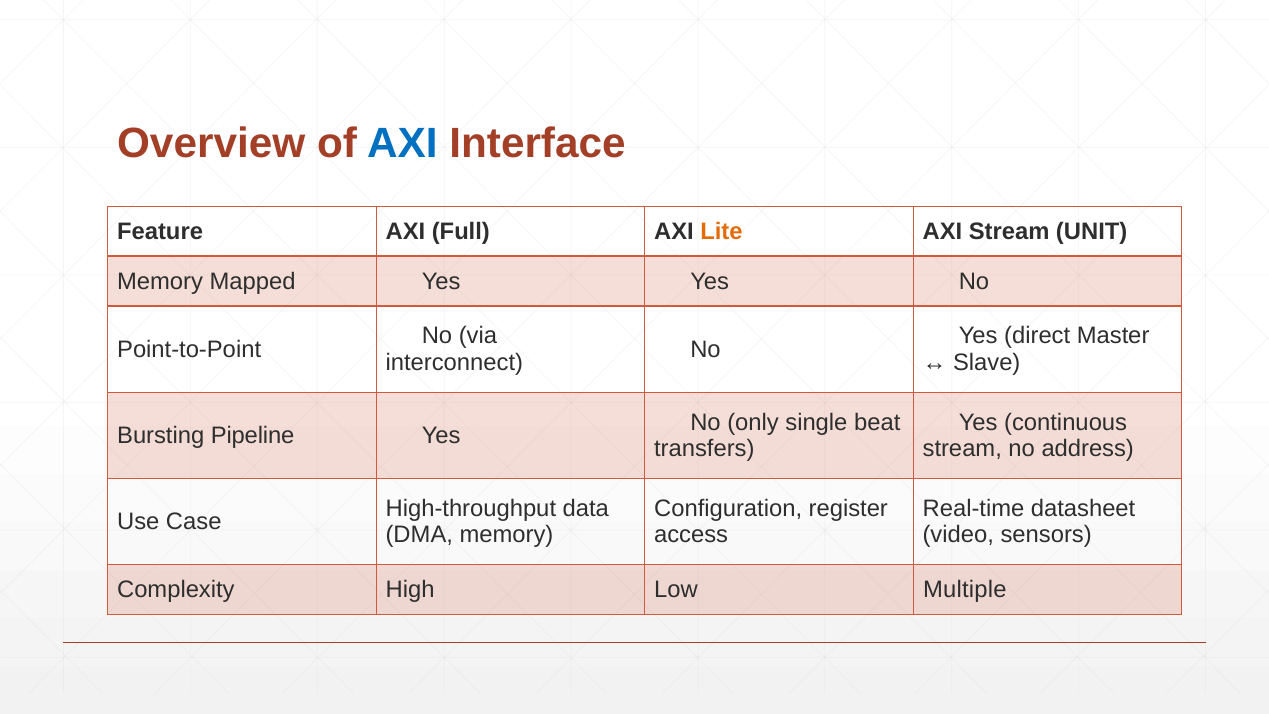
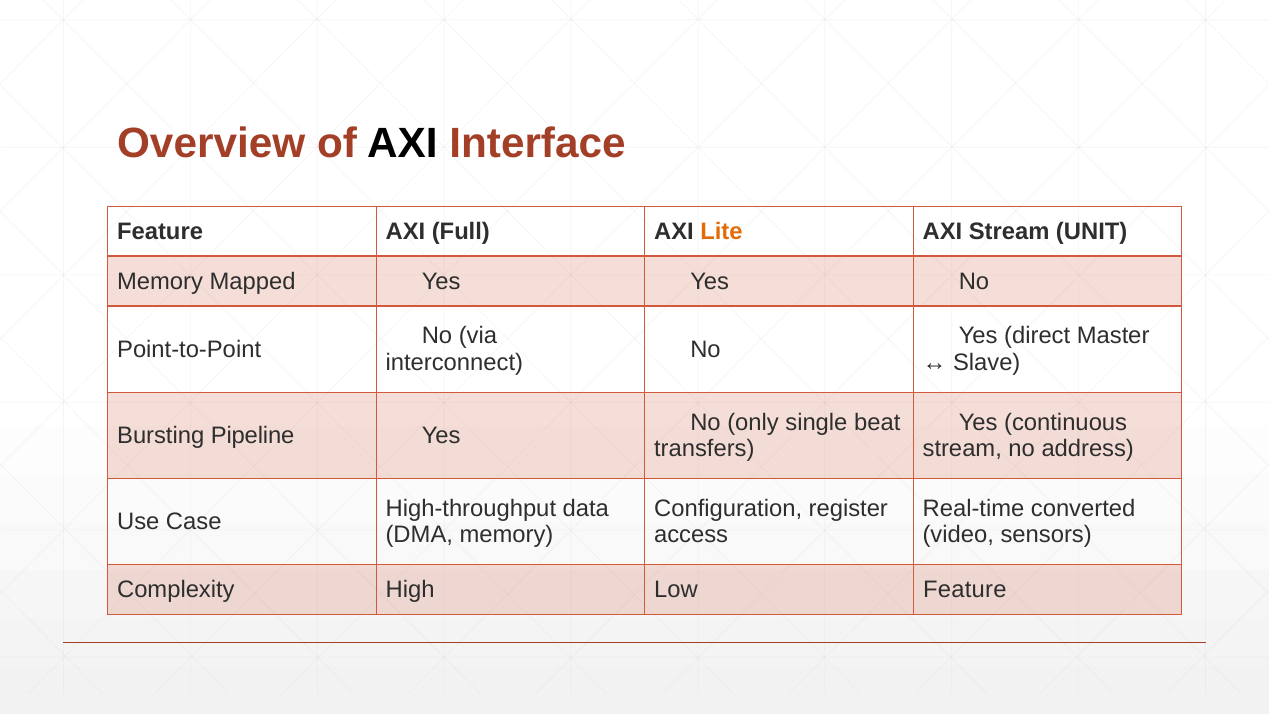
AXI at (402, 143) colour: blue -> black
datasheet: datasheet -> converted
Low Multiple: Multiple -> Feature
